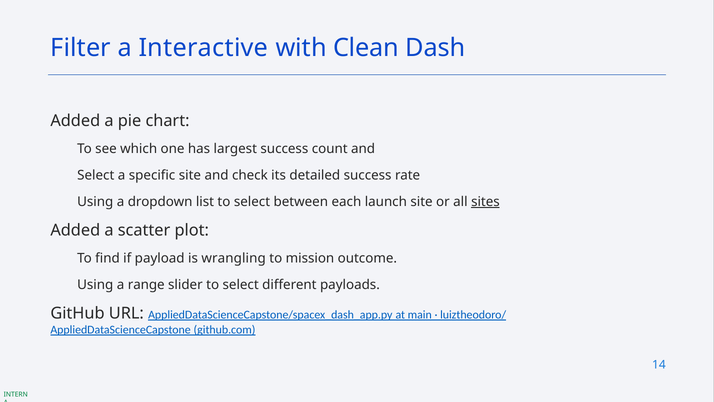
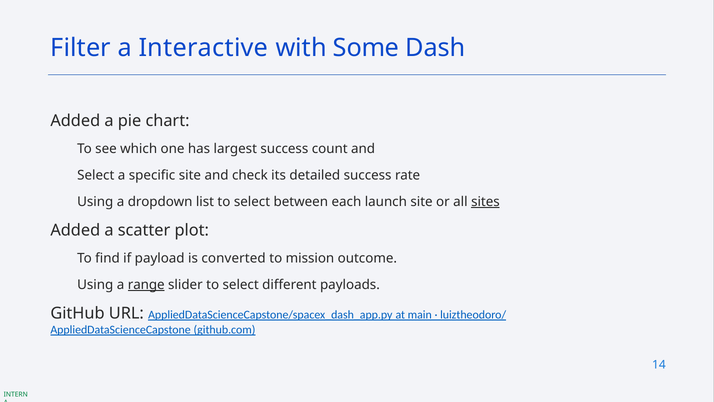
Clean: Clean -> Some
wrangling: wrangling -> converted
range underline: none -> present
